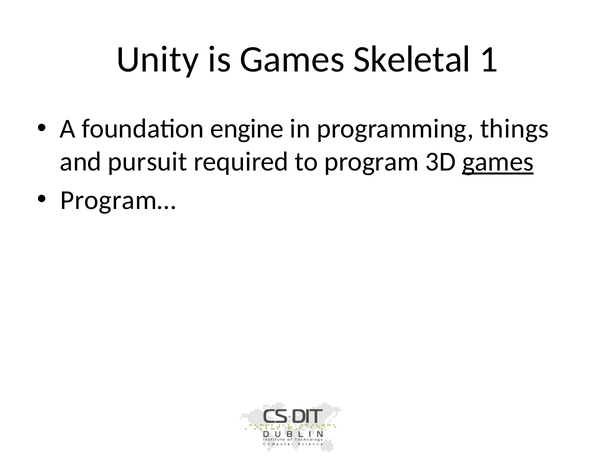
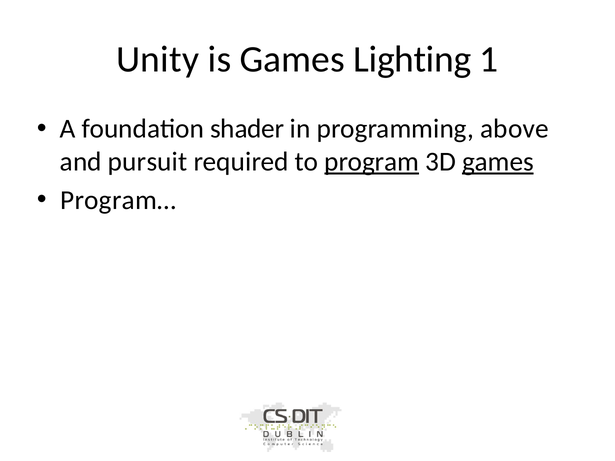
Skeletal: Skeletal -> Lighting
engine: engine -> shader
things: things -> above
program underline: none -> present
